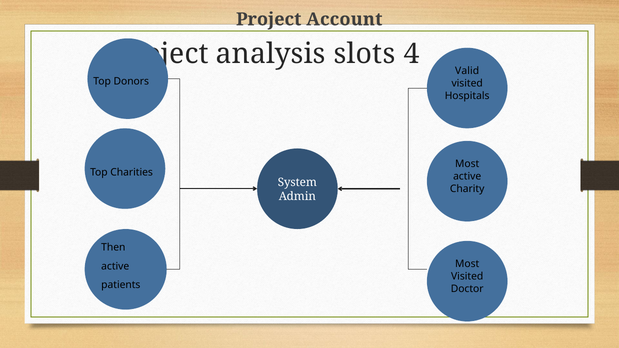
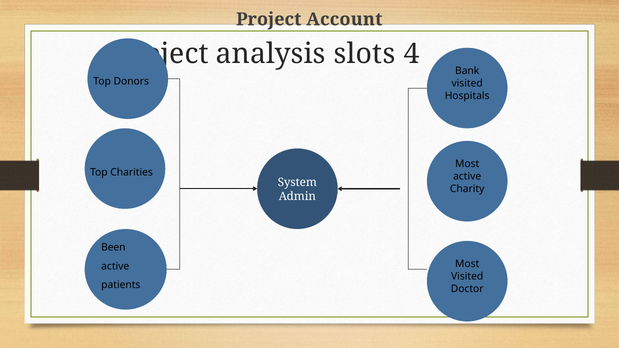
Valid: Valid -> Bank
Then: Then -> Been
